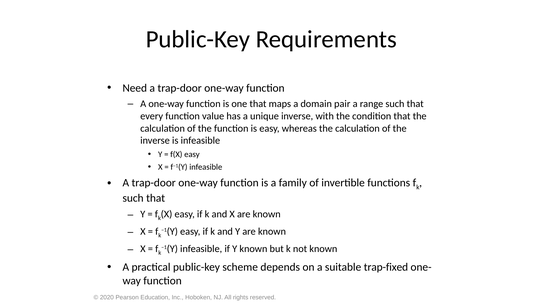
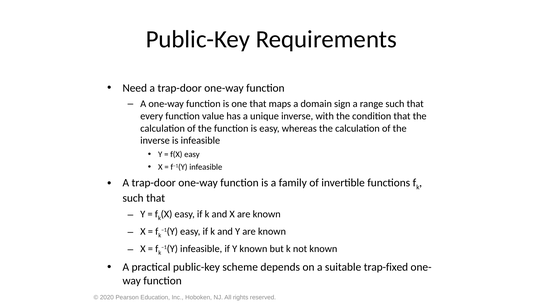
pair: pair -> sign
